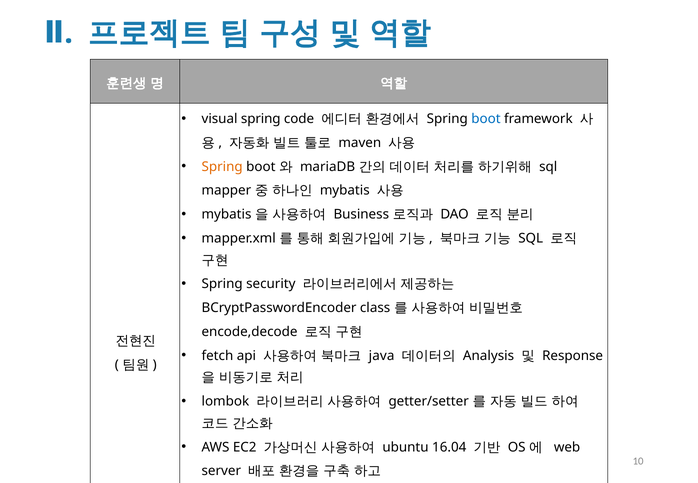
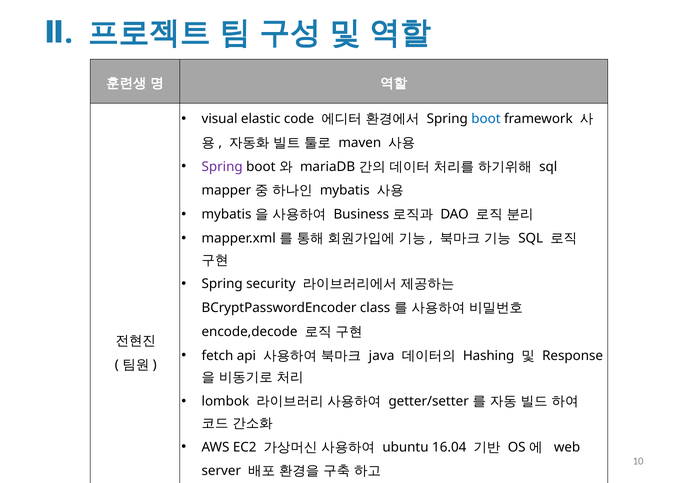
visual spring: spring -> elastic
Spring at (222, 167) colour: orange -> purple
Analysis: Analysis -> Hashing
